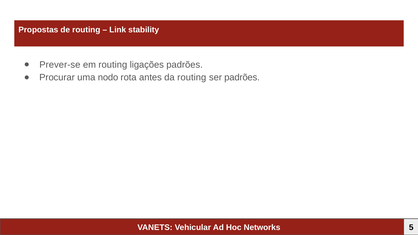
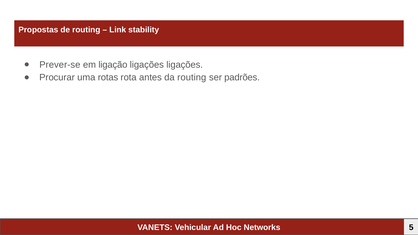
em routing: routing -> ligação
ligações padrões: padrões -> ligações
nodo: nodo -> rotas
